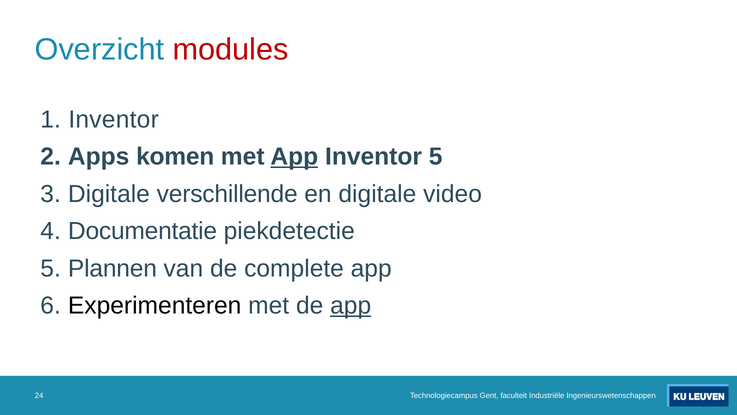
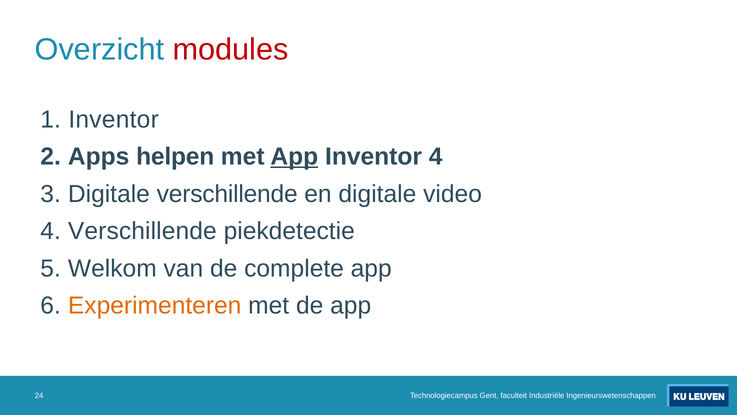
komen: komen -> helpen
Inventor 5: 5 -> 4
Documentatie at (143, 231): Documentatie -> Verschillende
Plannen: Plannen -> Welkom
Experimenteren colour: black -> orange
app at (351, 305) underline: present -> none
